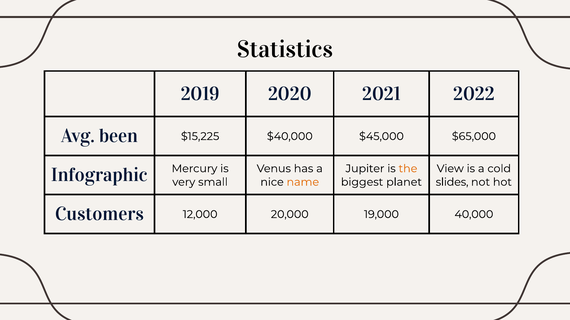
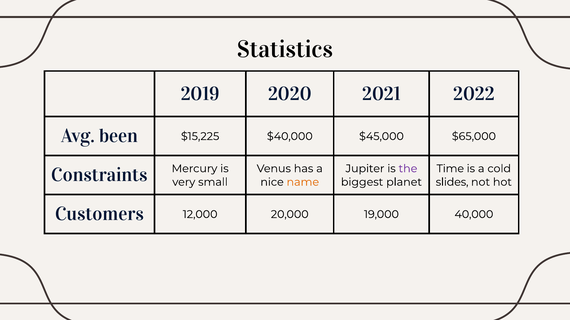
the colour: orange -> purple
View: View -> Time
Infographic: Infographic -> Constraints
